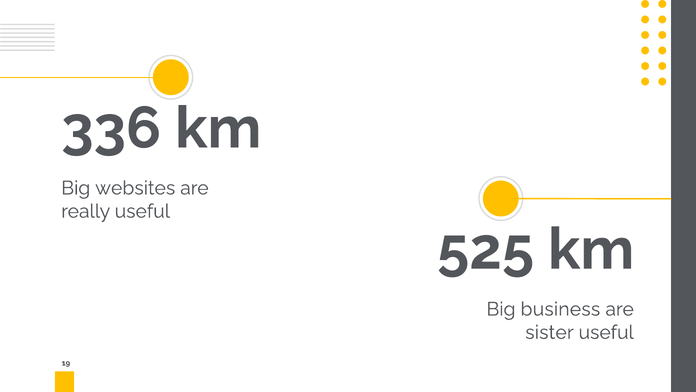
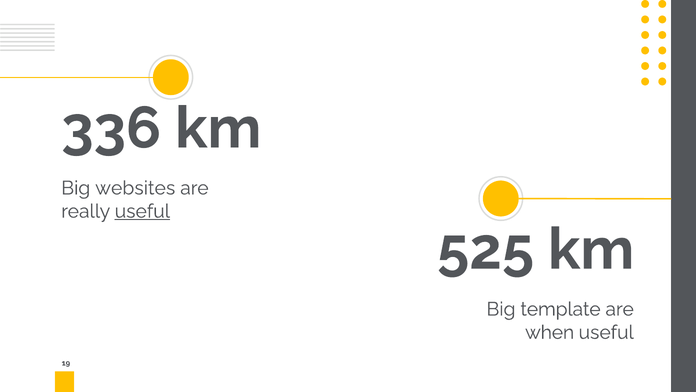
useful at (142, 211) underline: none -> present
business: business -> template
sister: sister -> when
